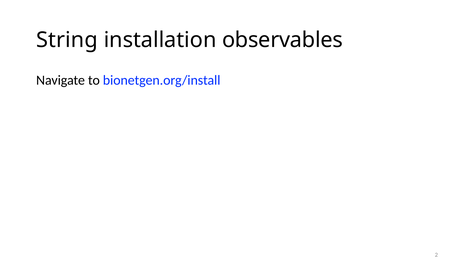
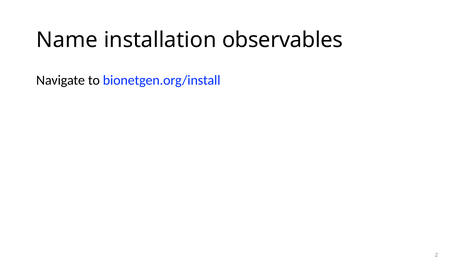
String: String -> Name
